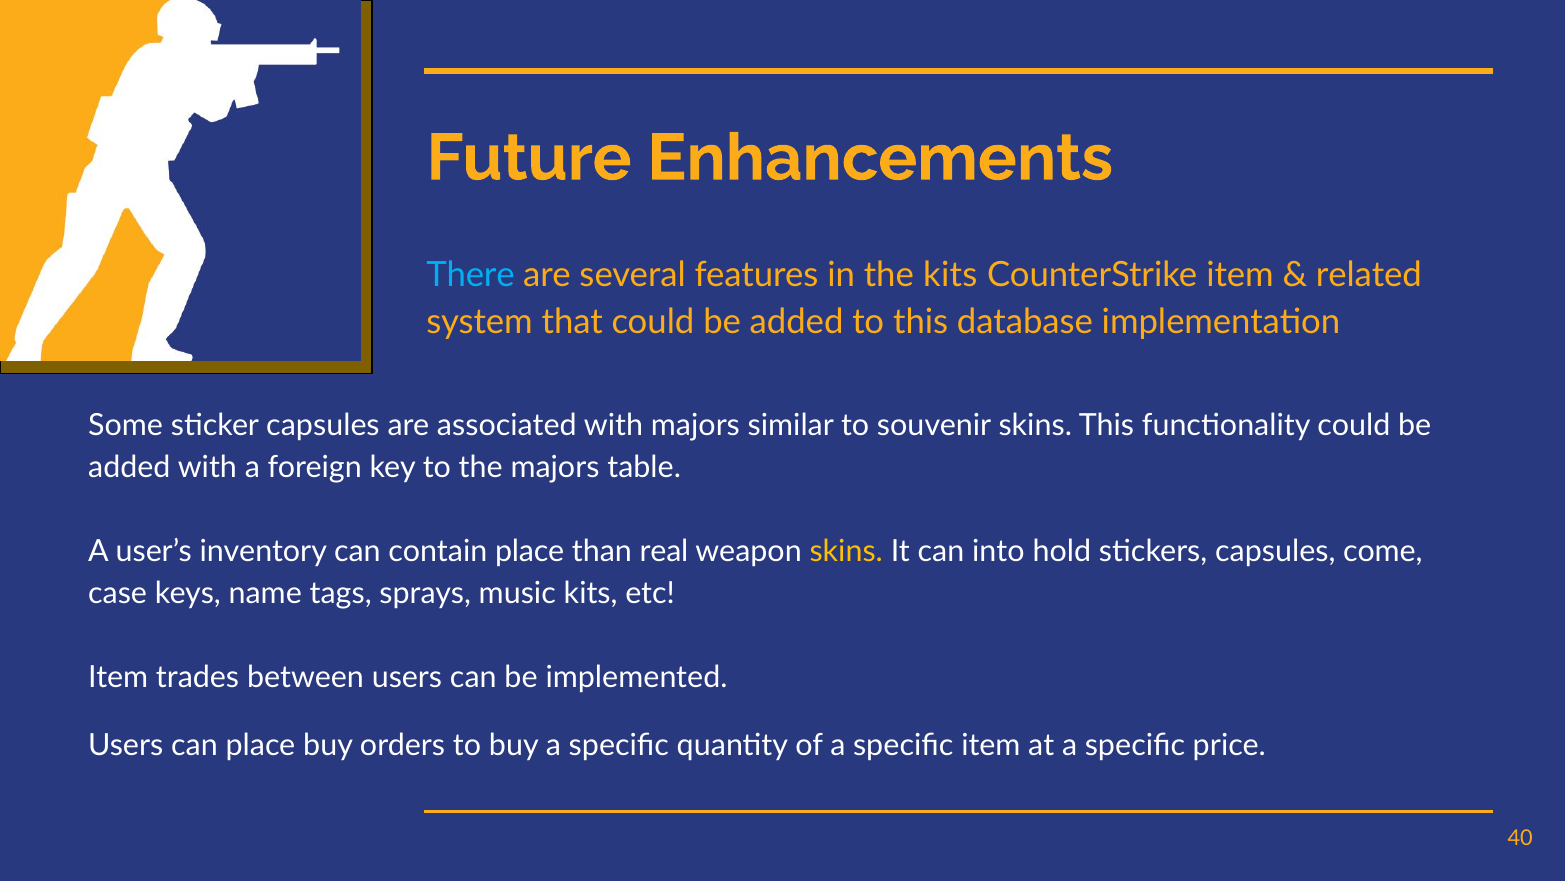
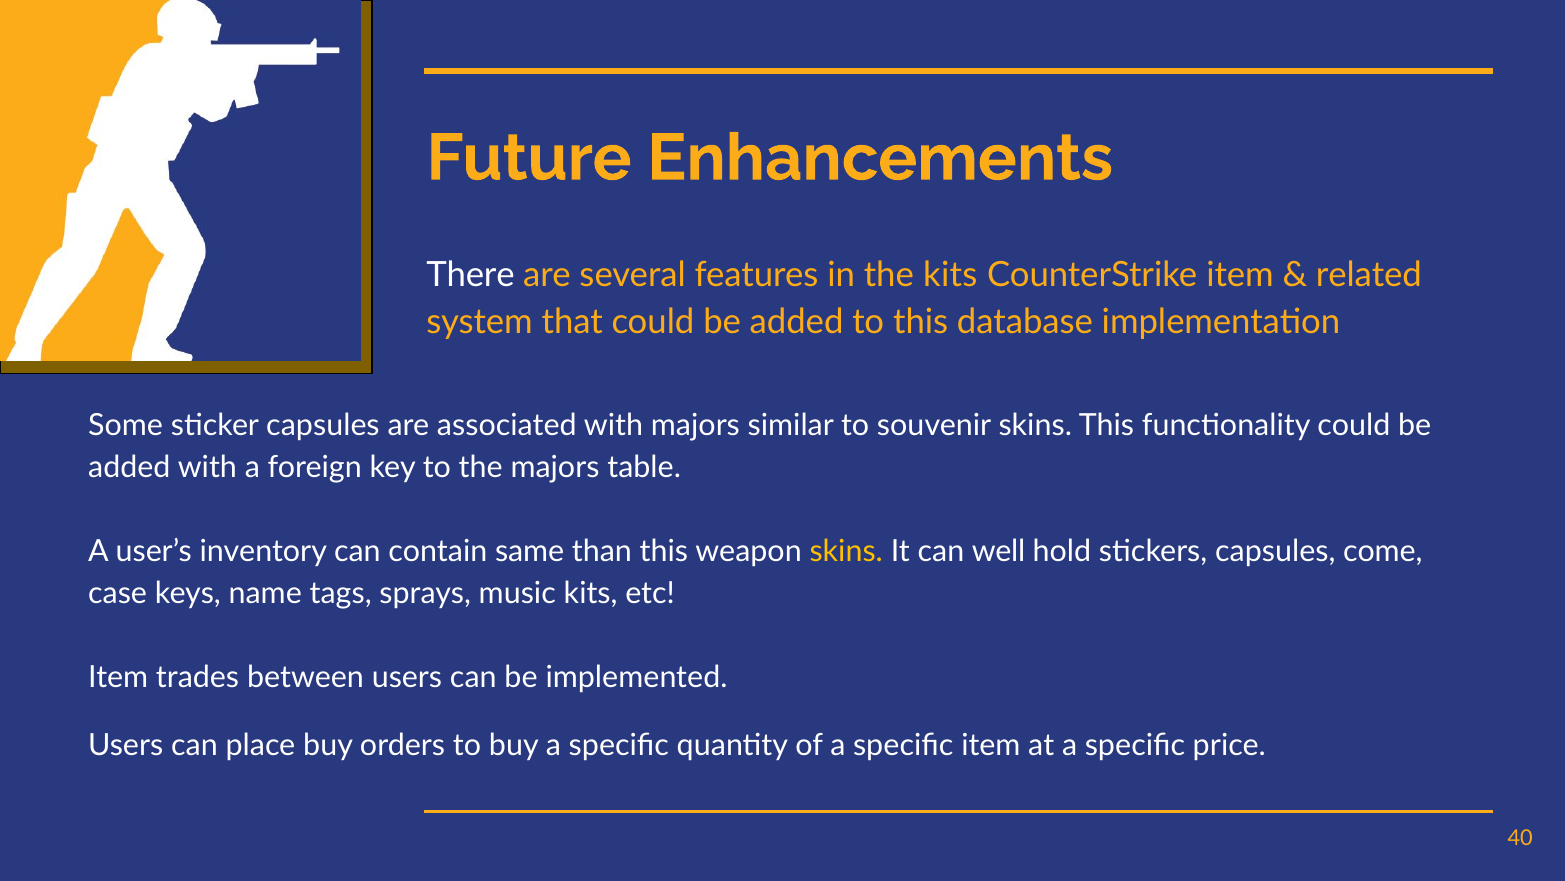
There colour: light blue -> white
contain place: place -> same
than real: real -> this
into: into -> well
